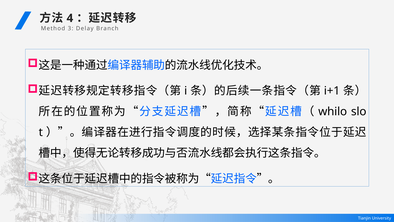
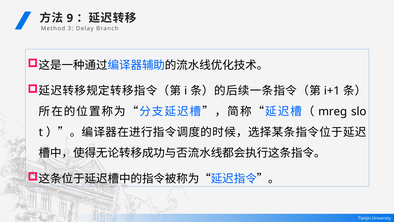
4: 4 -> 9
whilo: whilo -> mreg
